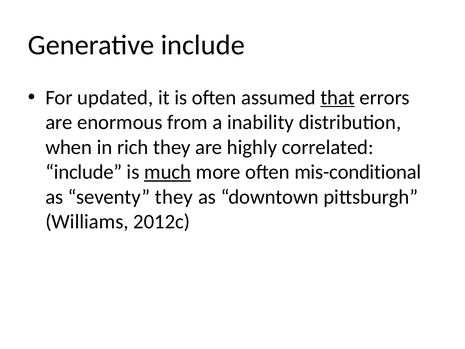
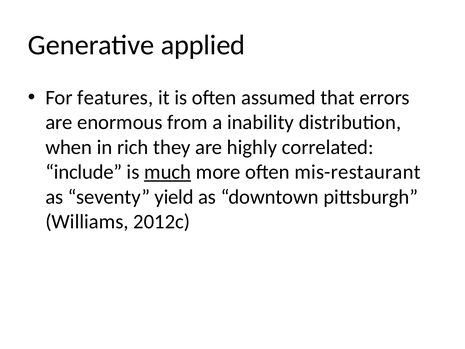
Generative include: include -> applied
updated: updated -> features
that underline: present -> none
mis-conditional: mis-conditional -> mis-restaurant
seventy they: they -> yield
